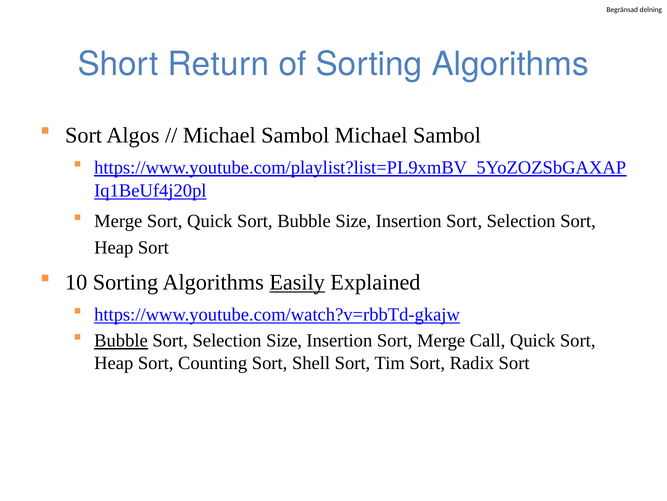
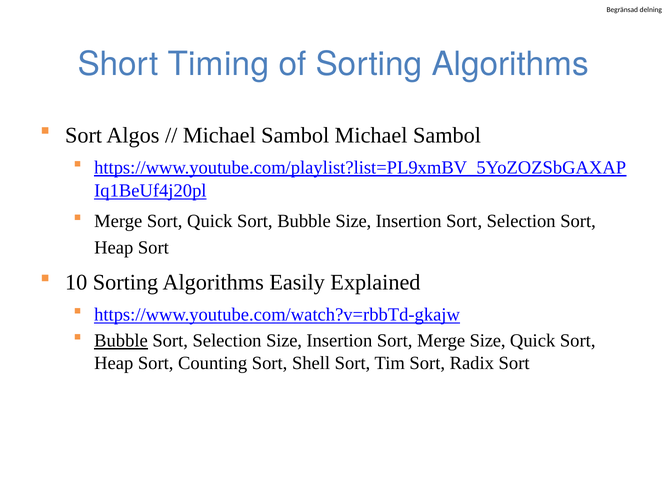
Return: Return -> Timing
Easily underline: present -> none
Merge Call: Call -> Size
